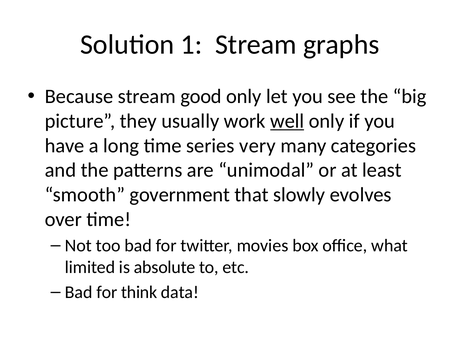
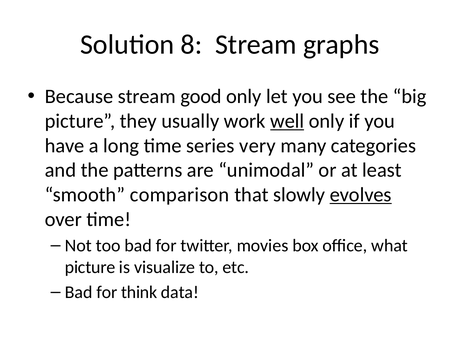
1: 1 -> 8
government: government -> comparison
evolves underline: none -> present
limited at (90, 267): limited -> picture
absolute: absolute -> visualize
